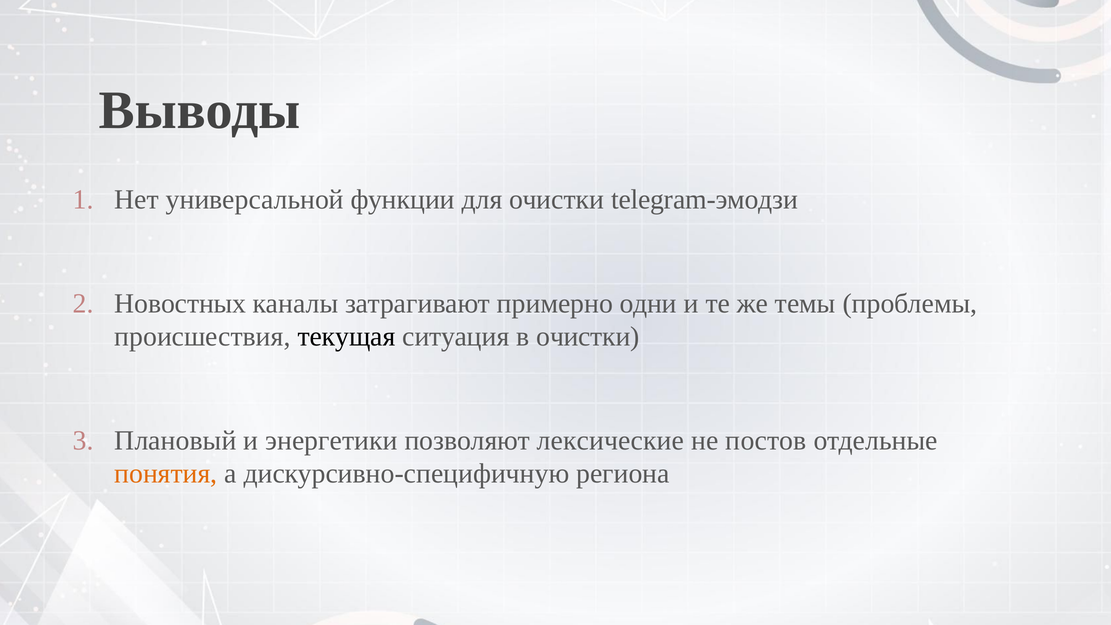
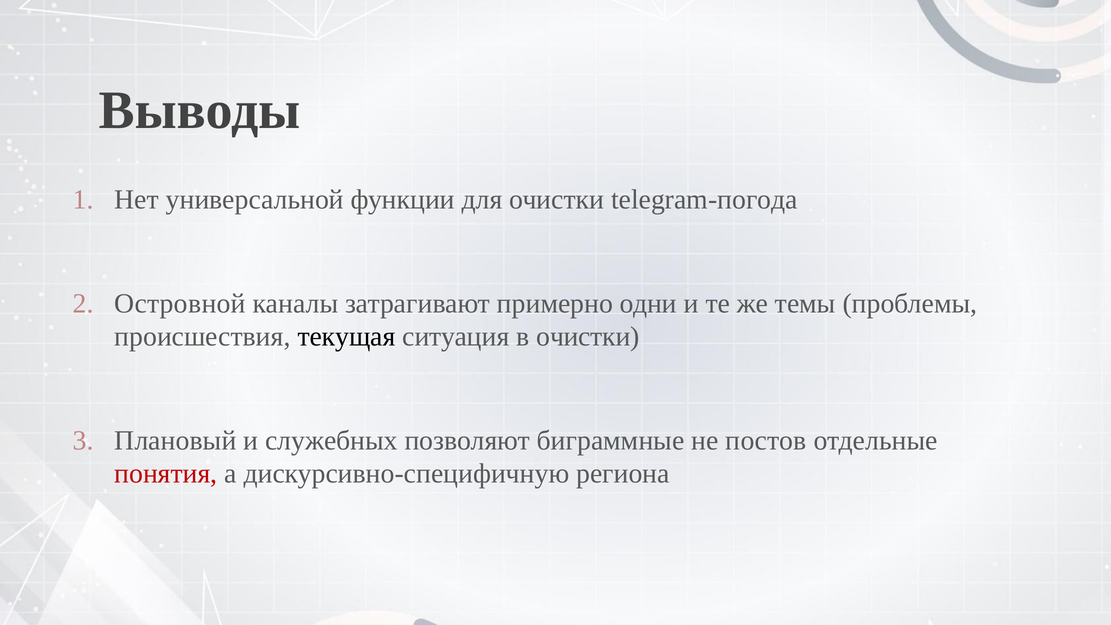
telegram-эмодзи: telegram-эмодзи -> telegram-погода
Новостных: Новостных -> Островной
энергетики: энергетики -> служебных
лексические: лексические -> биграммные
понятия colour: orange -> red
